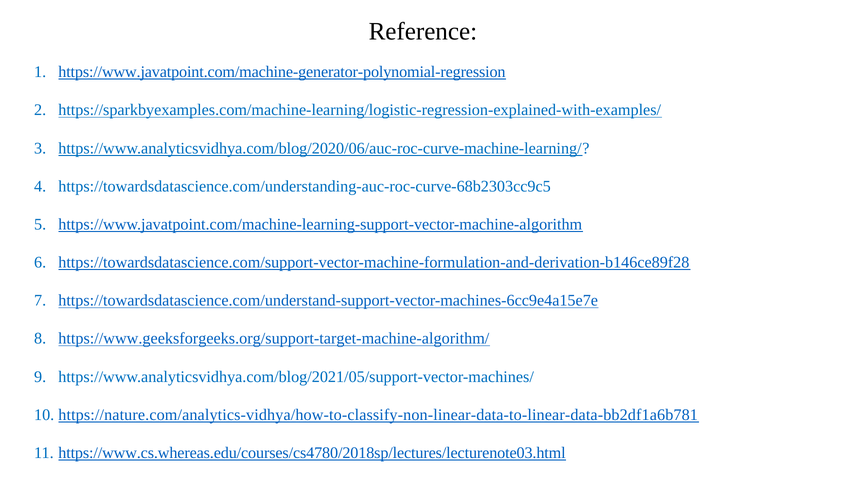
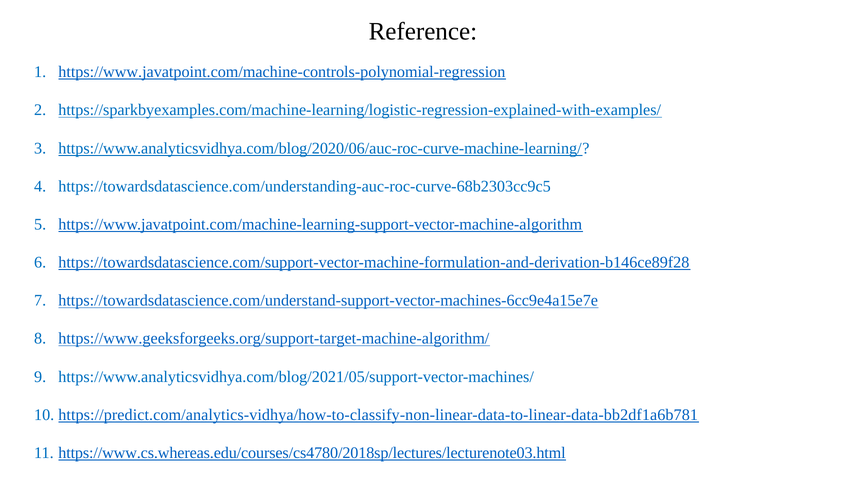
https://www.javatpoint.com/machine-generator-polynomial-regression: https://www.javatpoint.com/machine-generator-polynomial-regression -> https://www.javatpoint.com/machine-controls-polynomial-regression
https://nature.com/analytics-vidhya/how-to-classify-non-linear-data-to-linear-data-bb2df1a6b781: https://nature.com/analytics-vidhya/how-to-classify-non-linear-data-to-linear-data-bb2df1a6b781 -> https://predict.com/analytics-vidhya/how-to-classify-non-linear-data-to-linear-data-bb2df1a6b781
